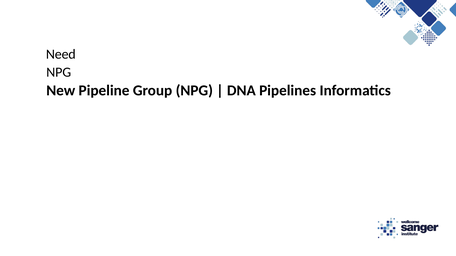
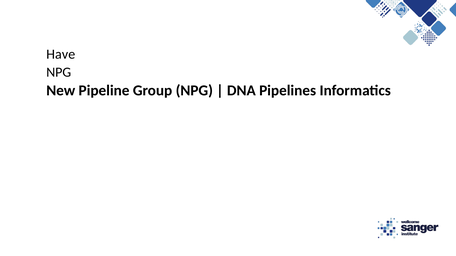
Need: Need -> Have
